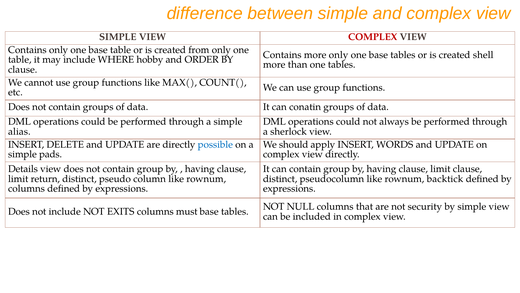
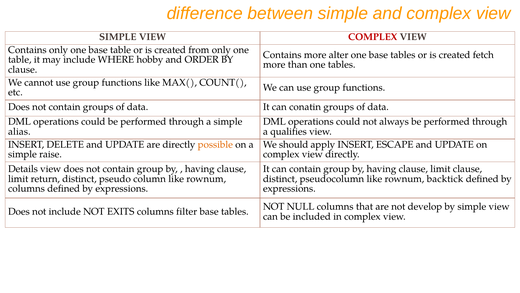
more only: only -> alter
shell: shell -> fetch
sherlock: sherlock -> qualifies
possible colour: blue -> orange
WORDS: WORDS -> ESCAPE
pads: pads -> raise
security: security -> develop
must: must -> filter
